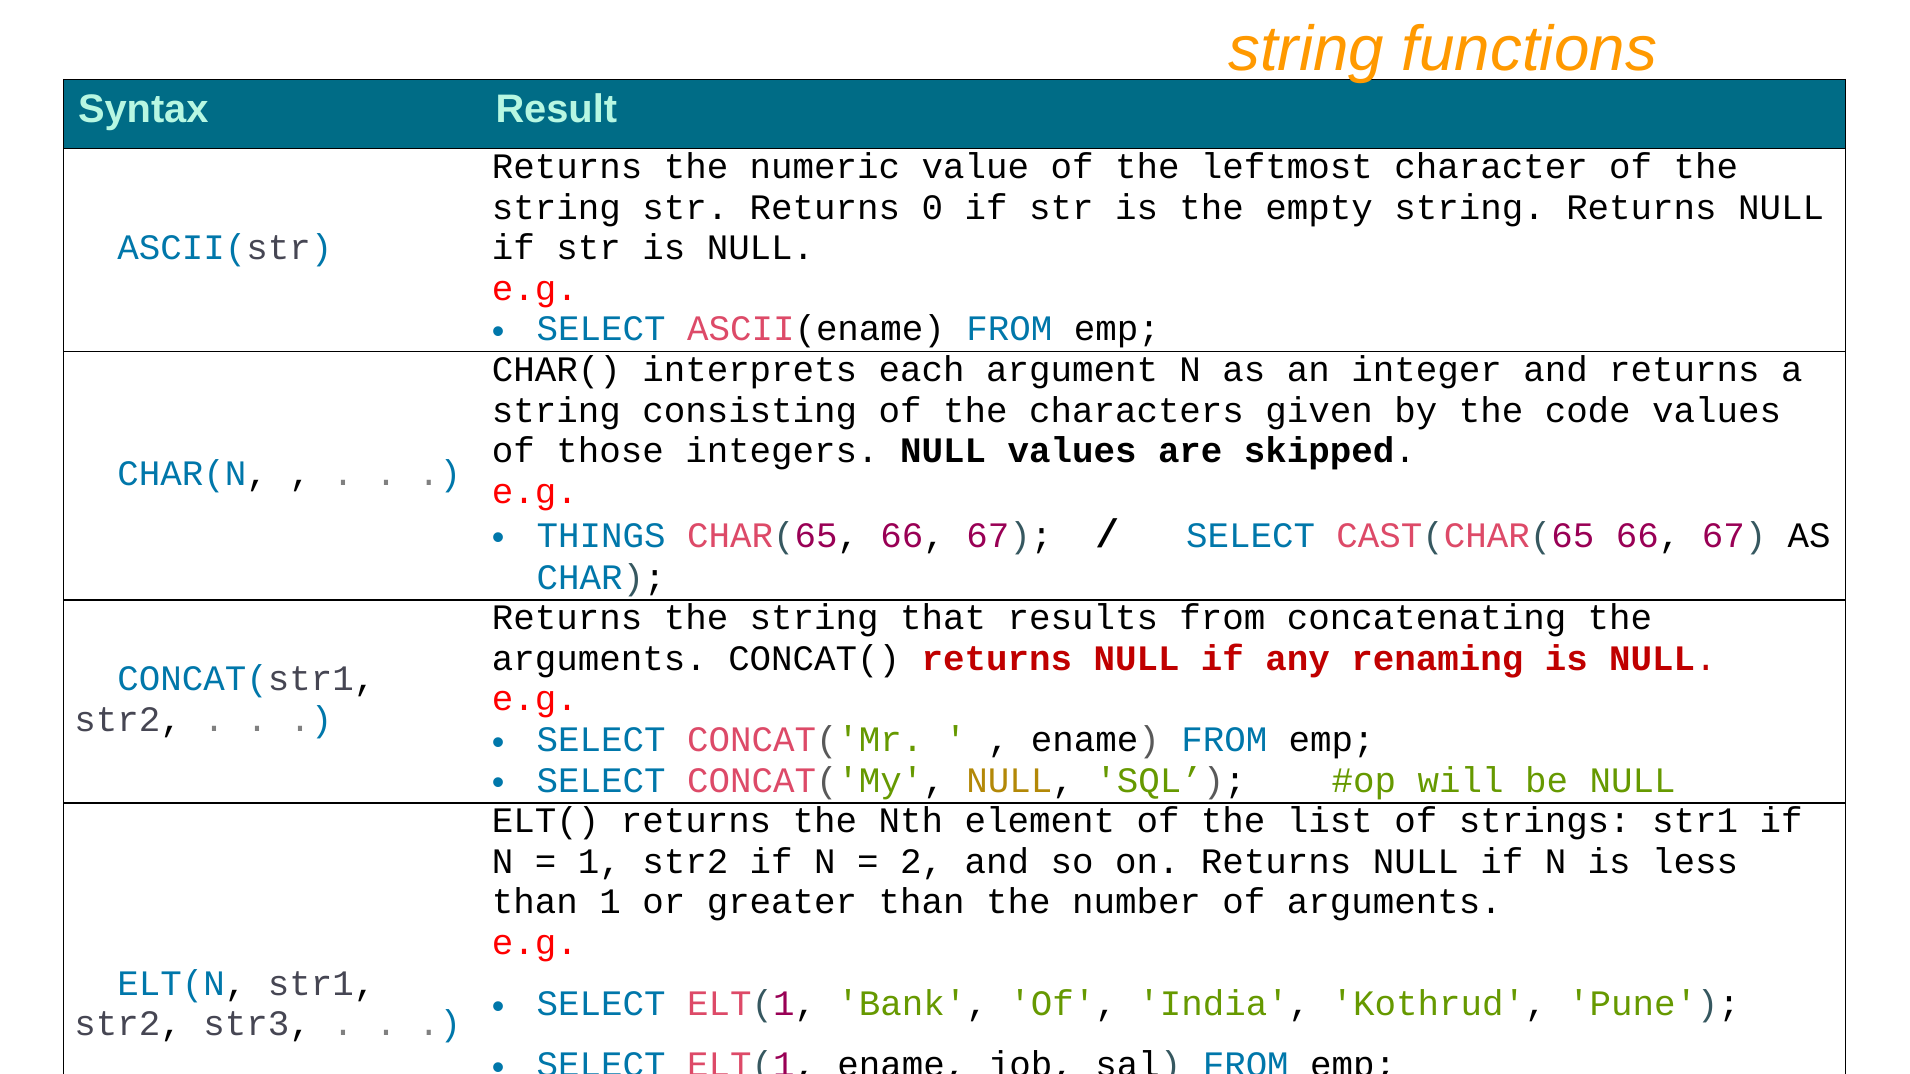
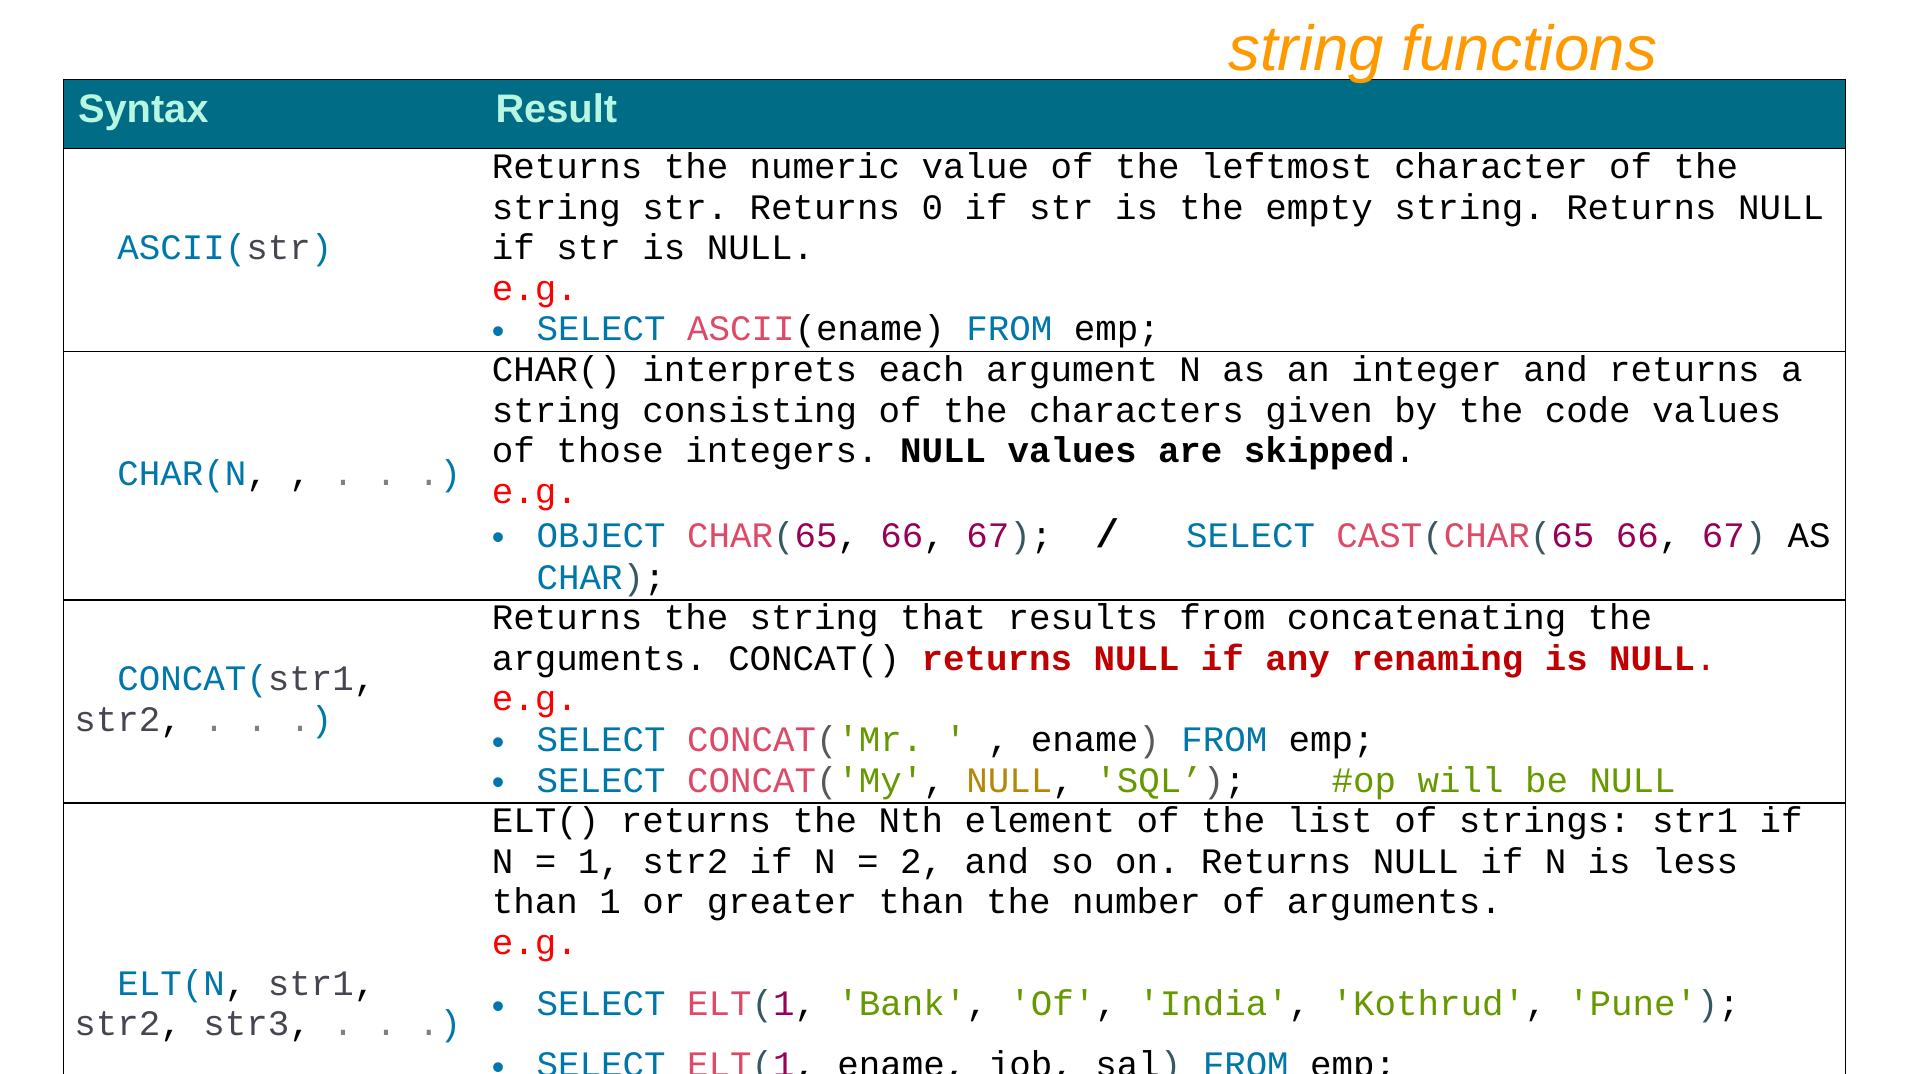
THINGS: THINGS -> OBJECT
